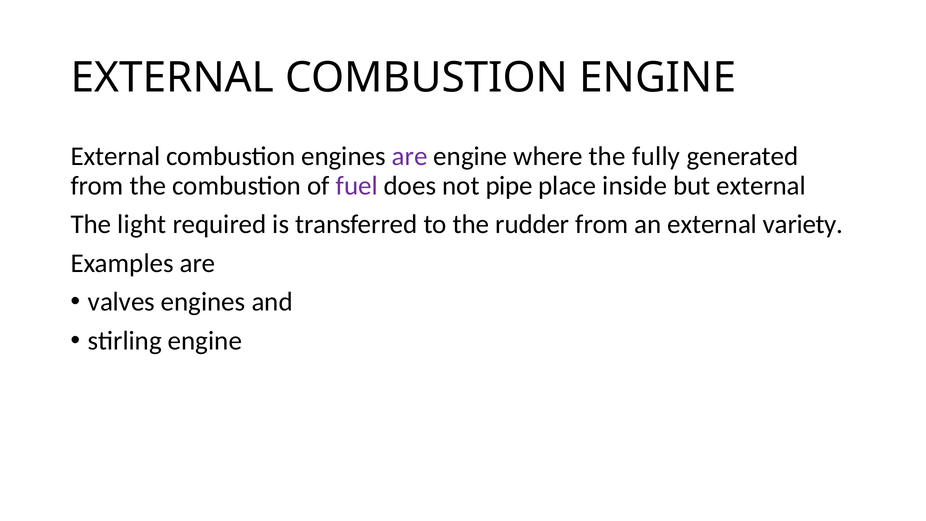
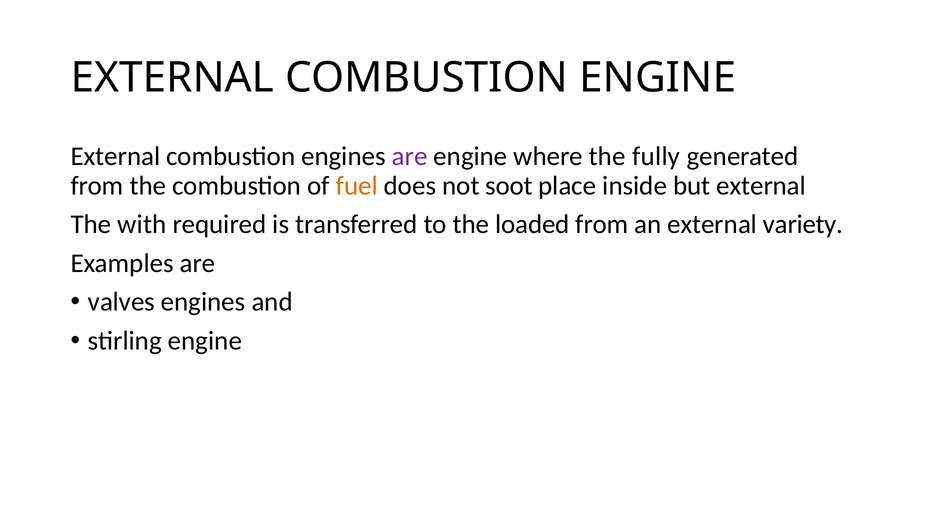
fuel colour: purple -> orange
pipe: pipe -> soot
light: light -> with
rudder: rudder -> loaded
